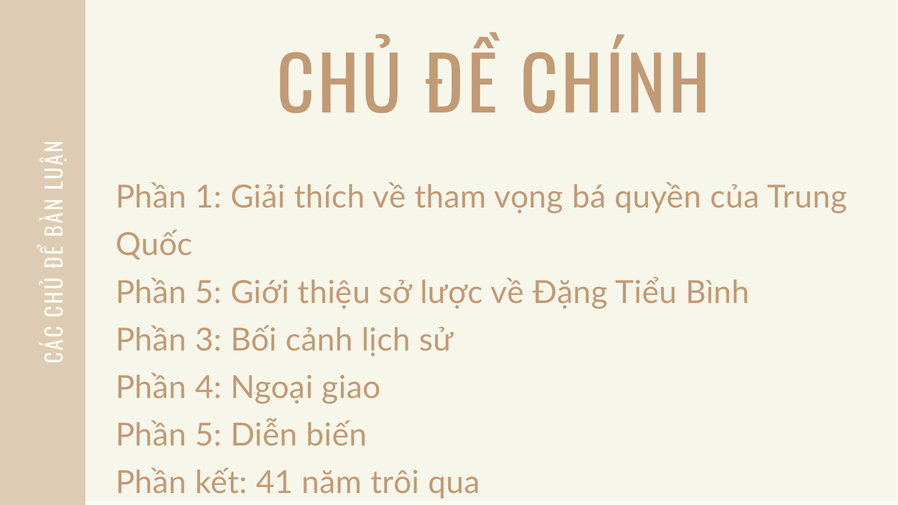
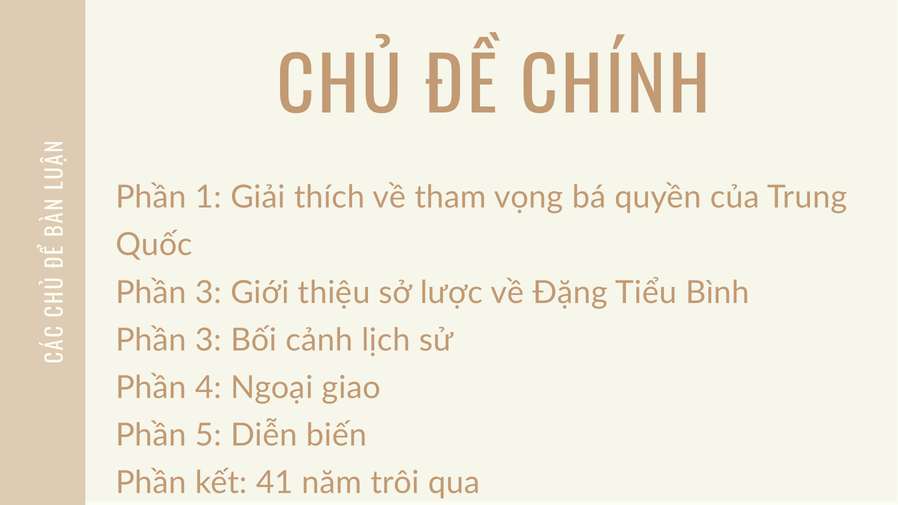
5 at (209, 293): 5 -> 3
